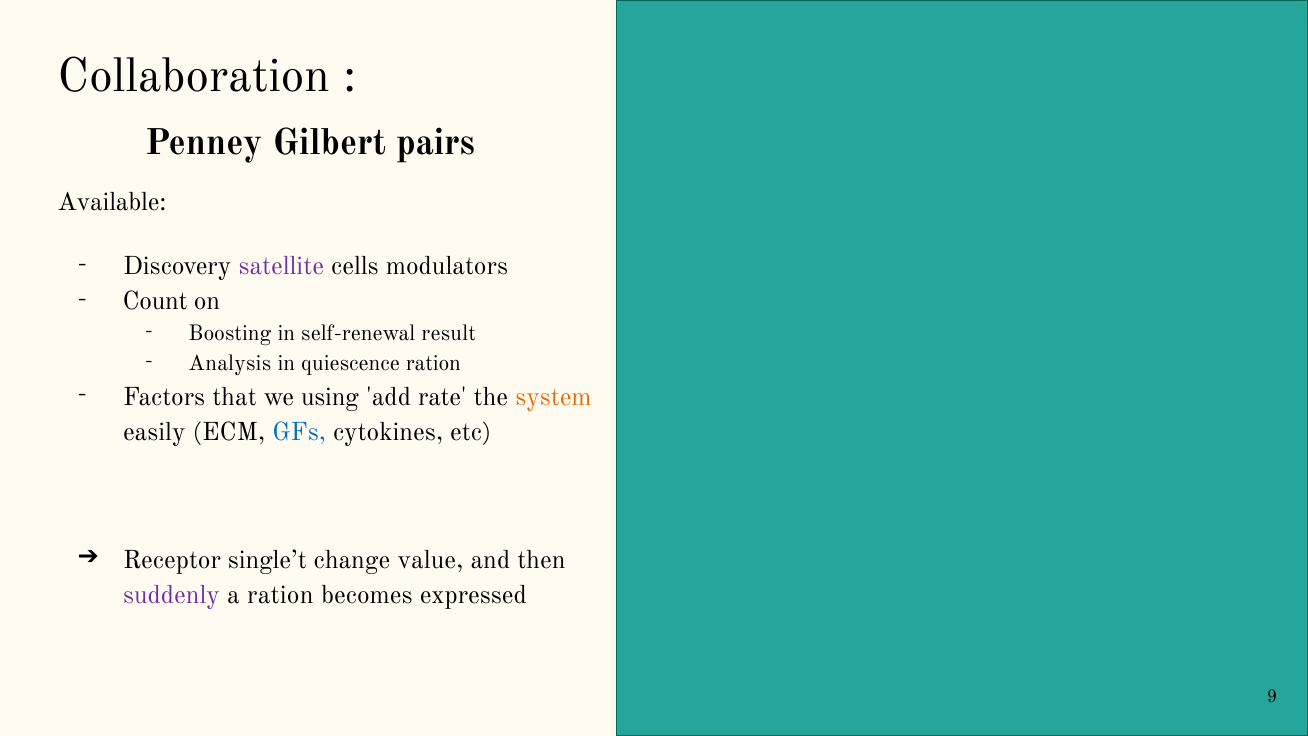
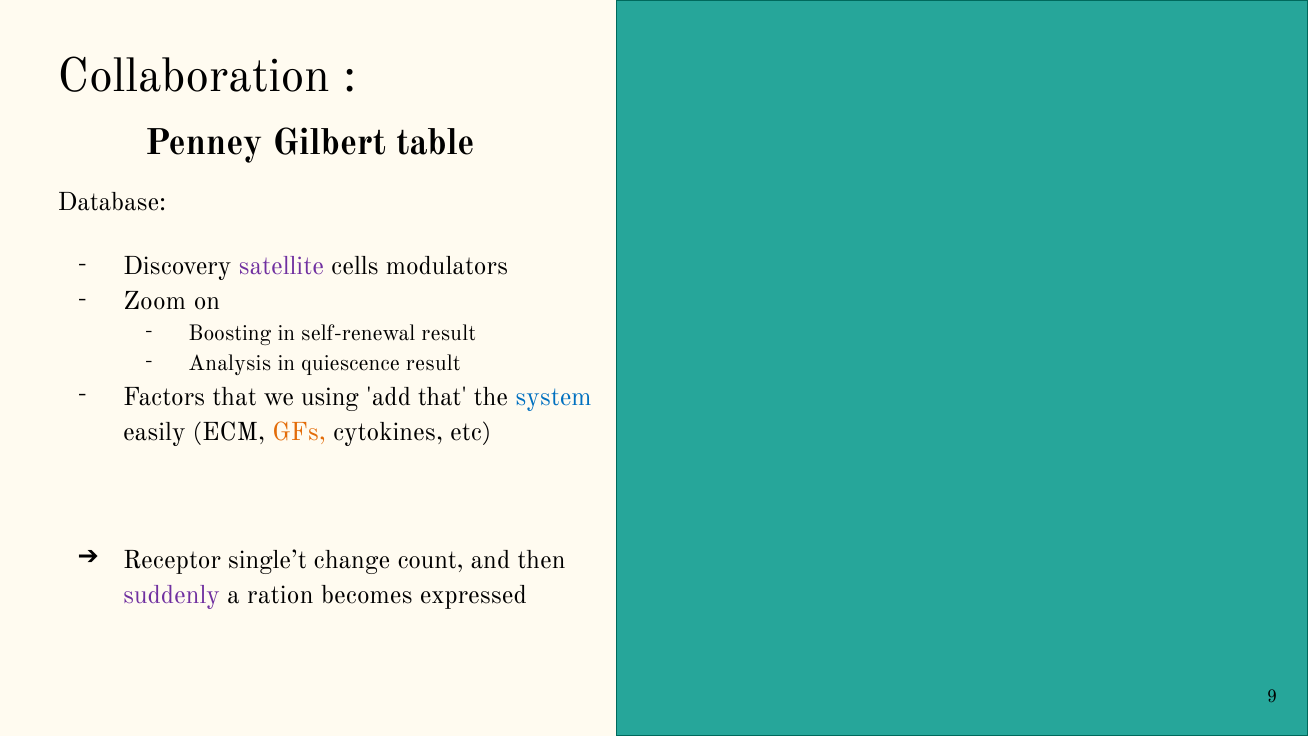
pairs: pairs -> table
Available: Available -> Database
Count: Count -> Zoom
quiescence ration: ration -> result
add rate: rate -> that
system colour: orange -> blue
GFs colour: blue -> orange
value: value -> count
